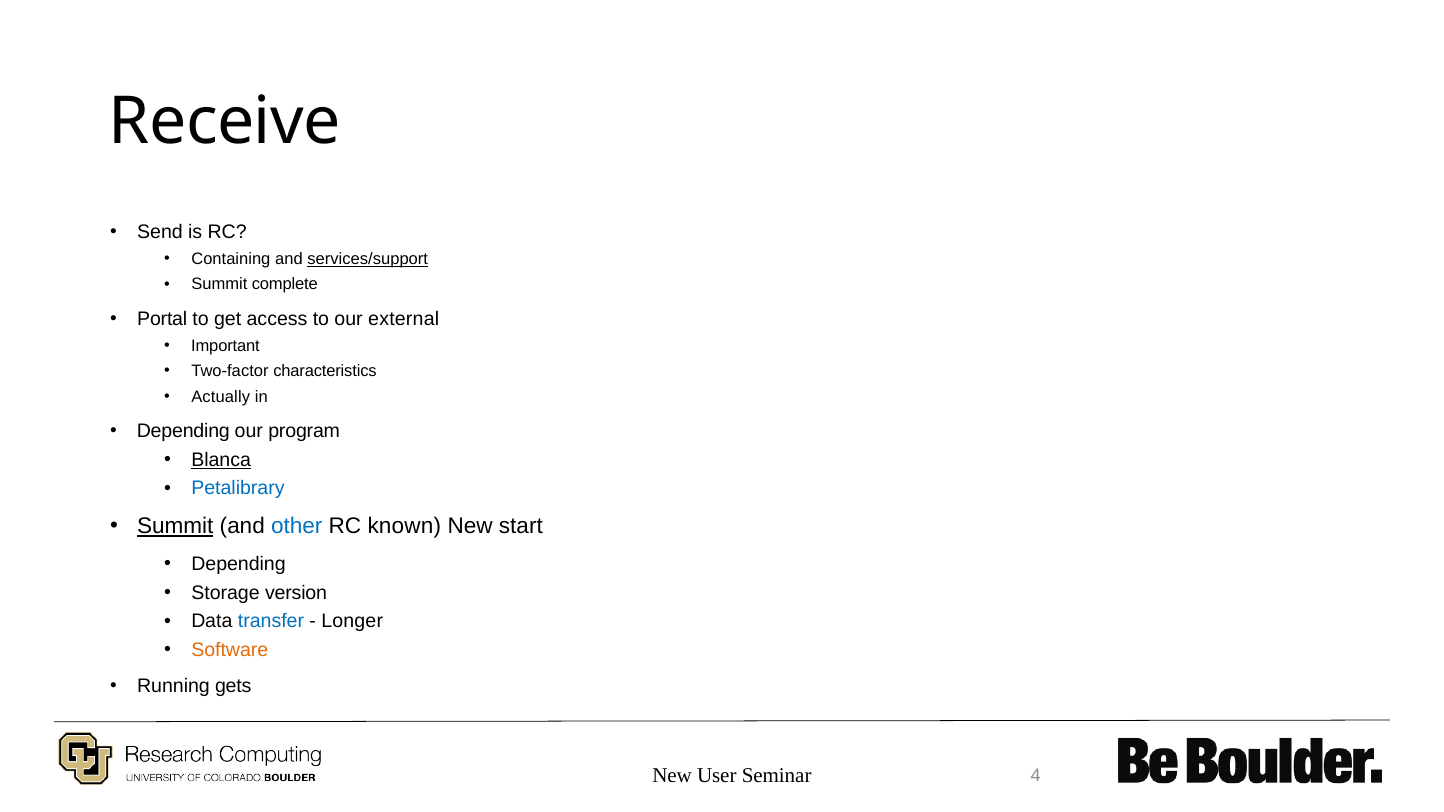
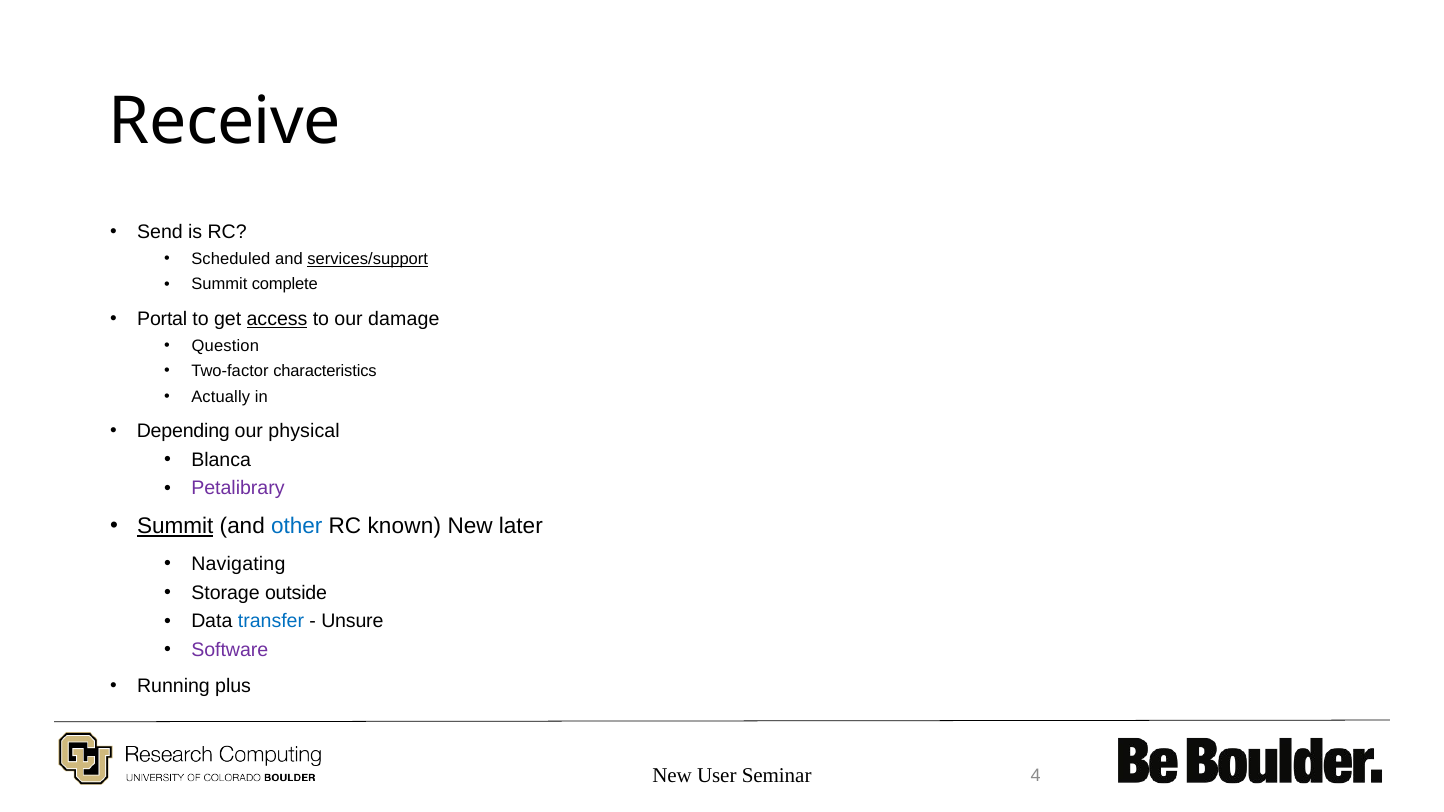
Containing: Containing -> Scheduled
access underline: none -> present
external: external -> damage
Important: Important -> Question
program: program -> physical
Blanca underline: present -> none
Petalibrary colour: blue -> purple
start: start -> later
Depending at (238, 564): Depending -> Navigating
version: version -> outside
Longer: Longer -> Unsure
Software colour: orange -> purple
gets: gets -> plus
